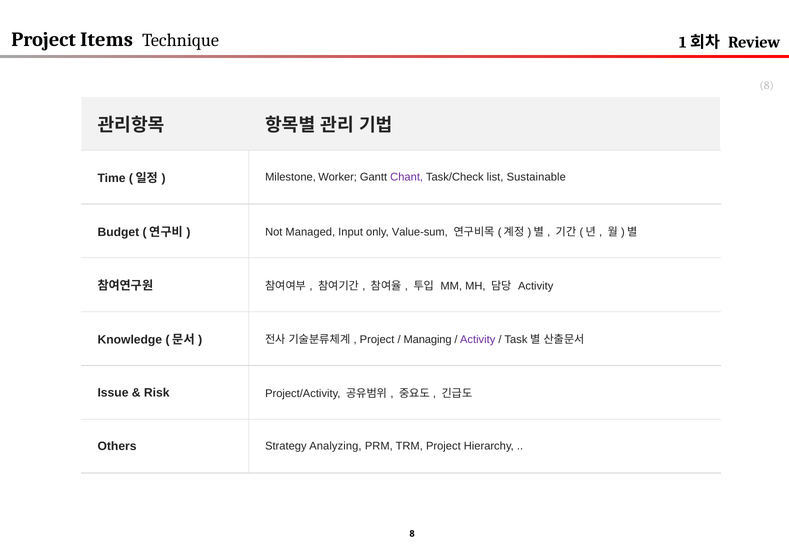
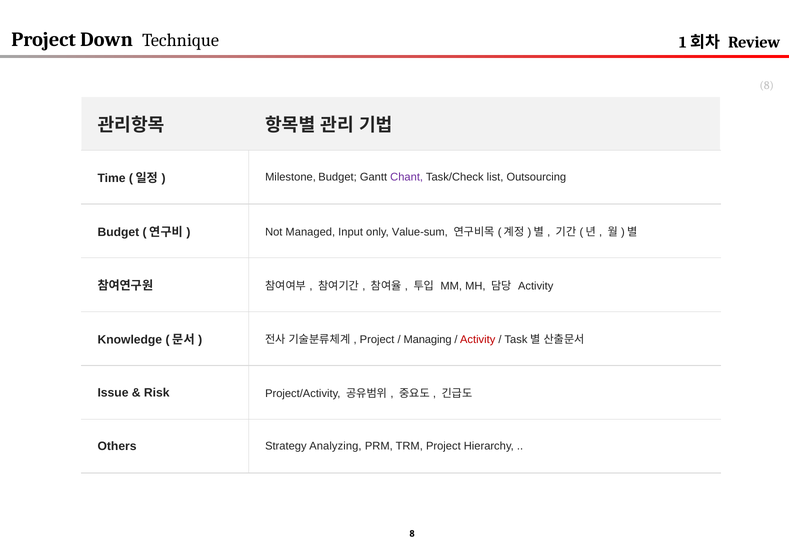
Items: Items -> Down
Milestone Worker: Worker -> Budget
Sustainable: Sustainable -> Outsourcing
Activity at (478, 340) colour: purple -> red
